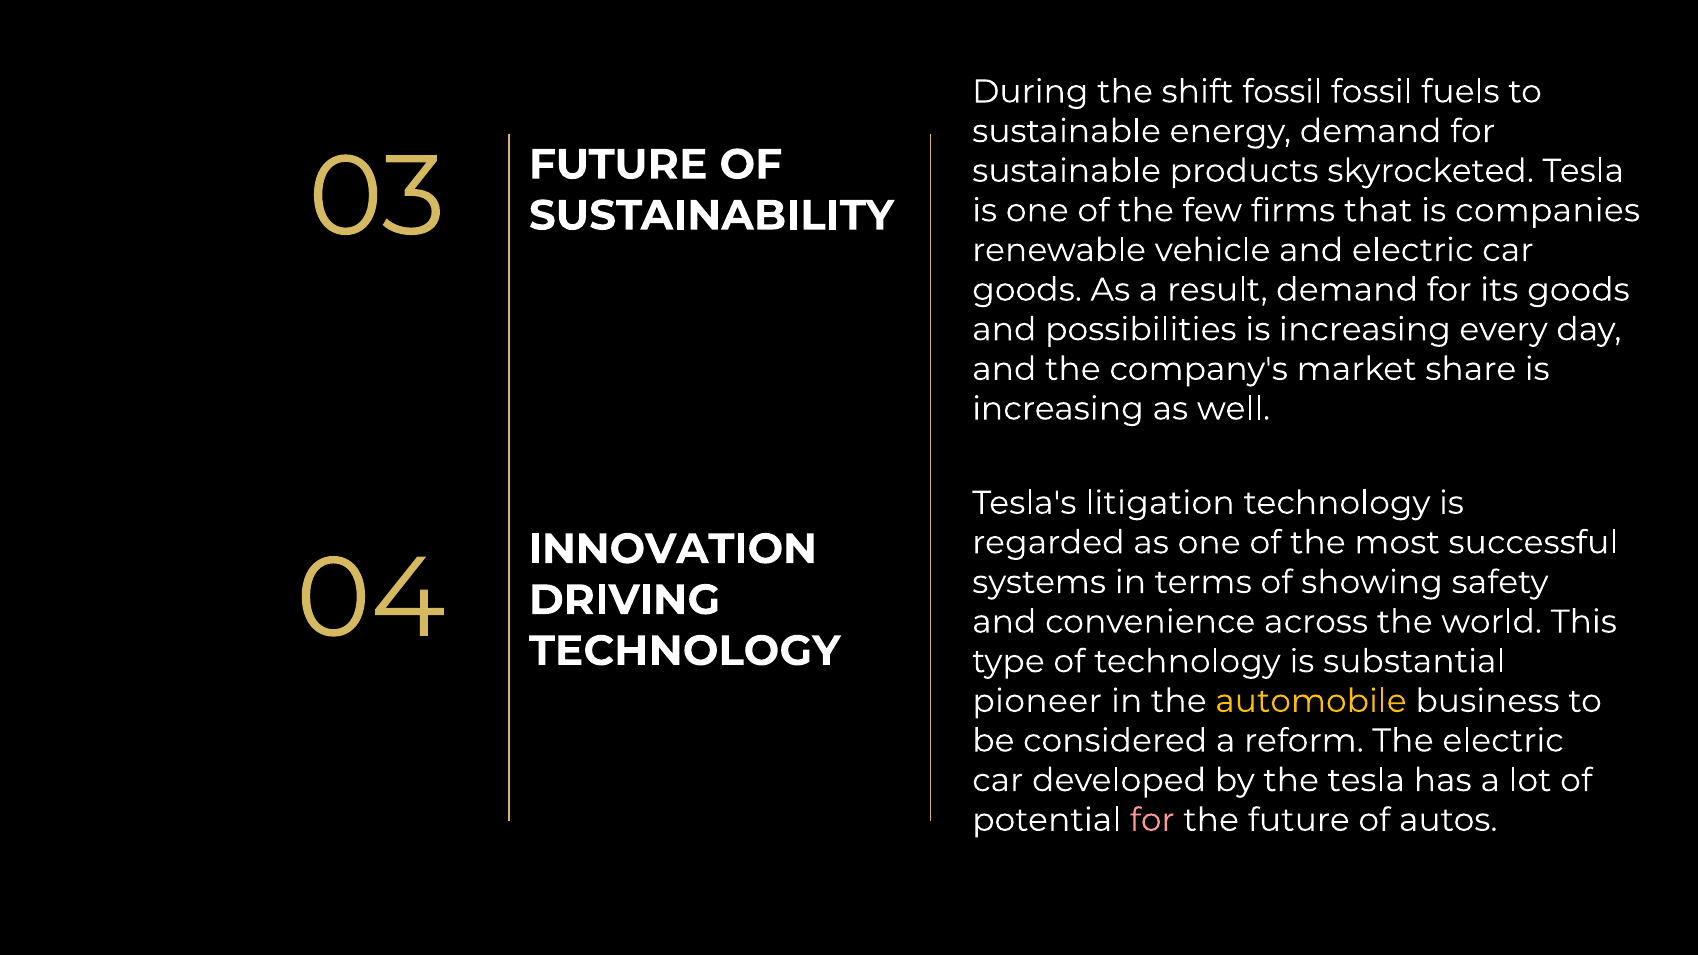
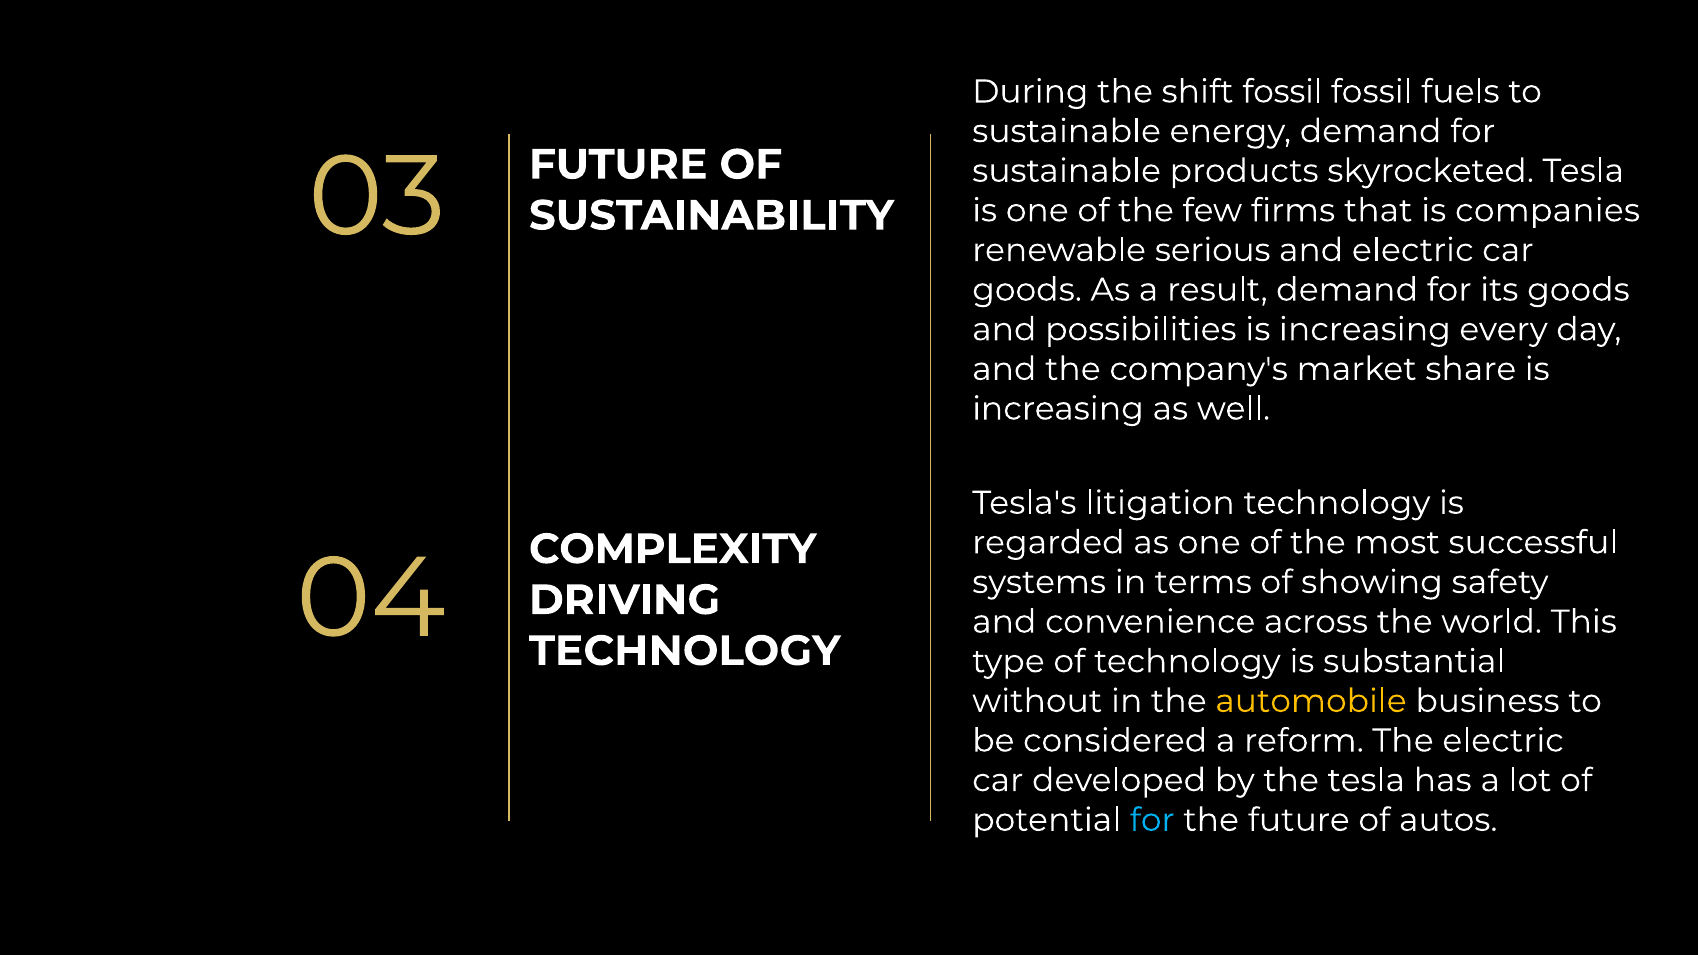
vehicle: vehicle -> serious
INNOVATION: INNOVATION -> COMPLEXITY
pioneer: pioneer -> without
for at (1152, 820) colour: pink -> light blue
